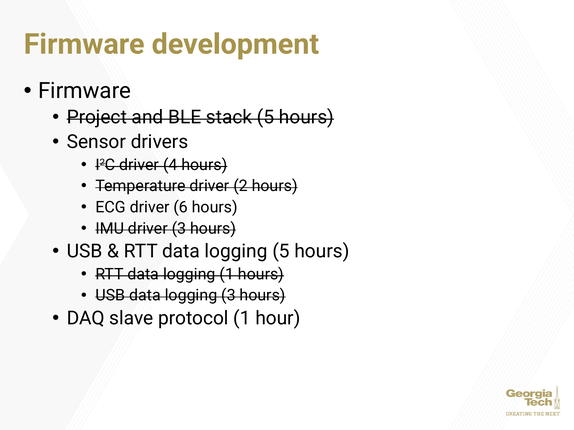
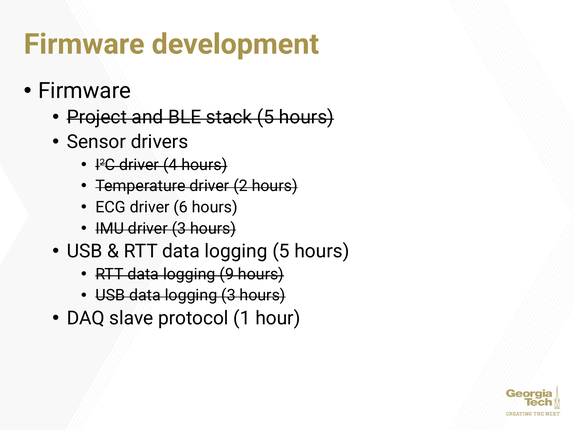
logging 1: 1 -> 9
